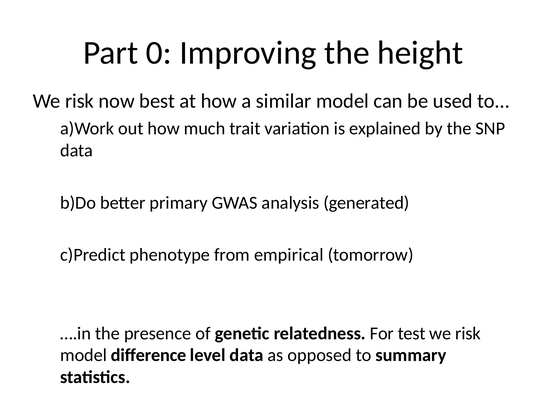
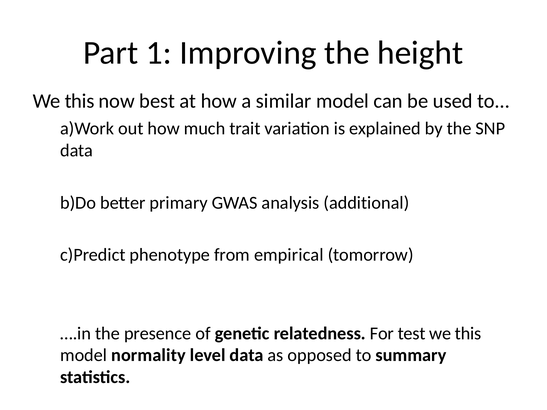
0: 0 -> 1
risk at (80, 101): risk -> this
generated: generated -> additional
risk at (468, 334): risk -> this
difference: difference -> normality
